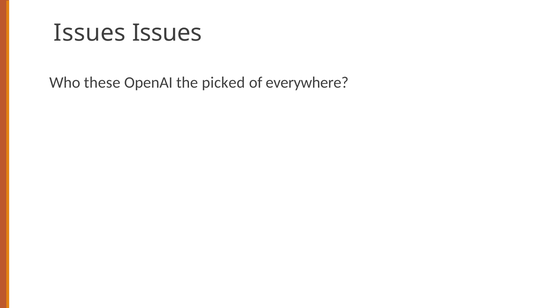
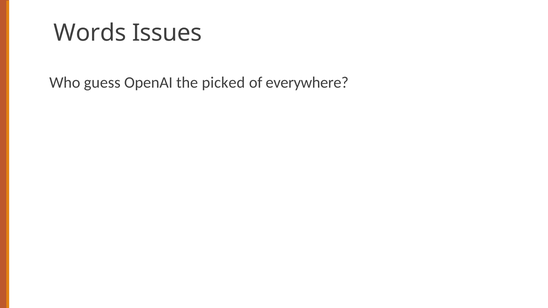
Issues at (90, 33): Issues -> Words
these: these -> guess
